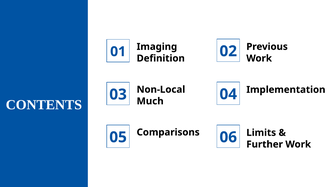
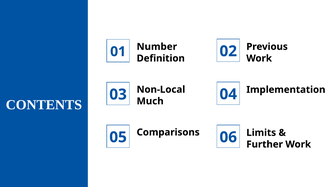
Imaging: Imaging -> Number
